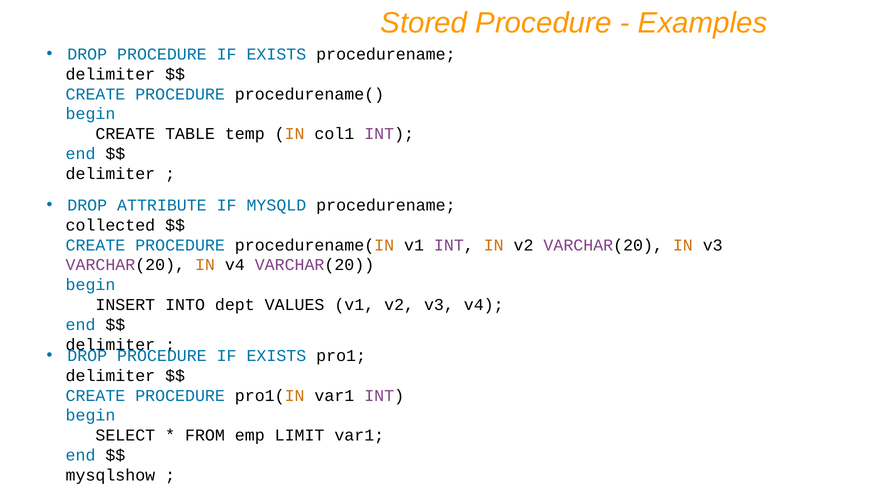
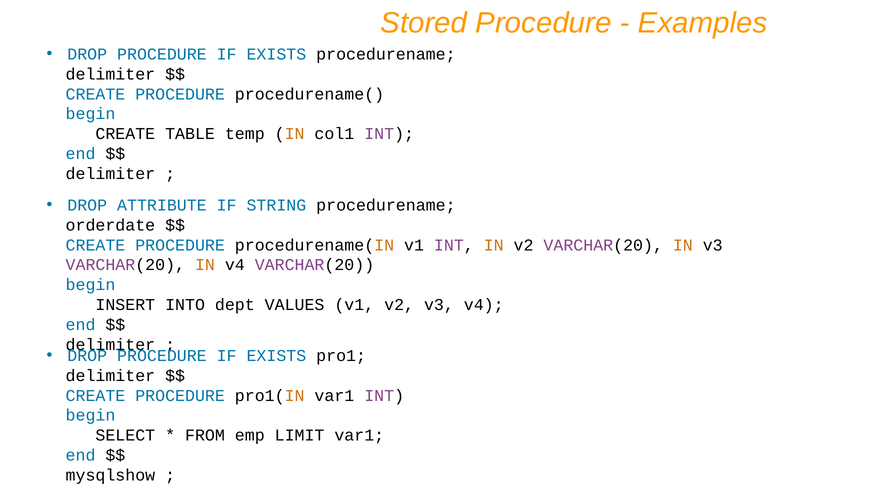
MYSQLD: MYSQLD -> STRING
collected: collected -> orderdate
